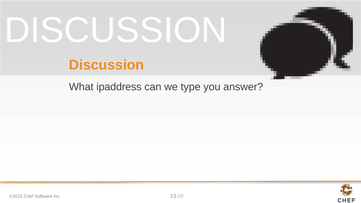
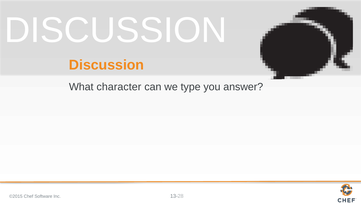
ipaddress: ipaddress -> character
